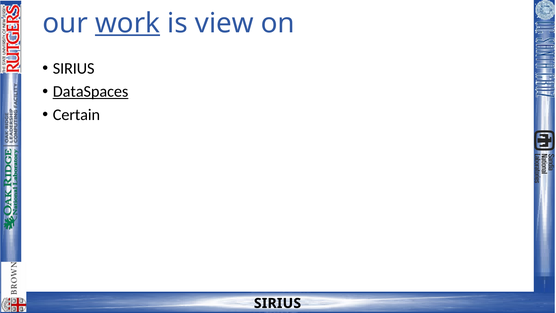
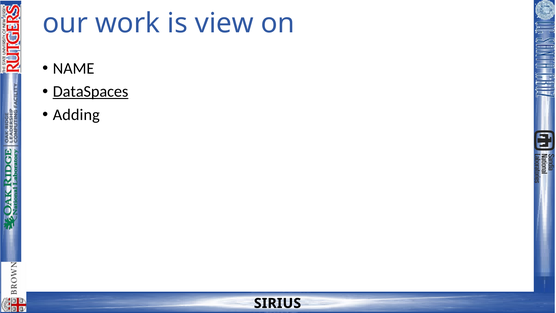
work underline: present -> none
SIRIUS at (74, 68): SIRIUS -> NAME
Certain: Certain -> Adding
